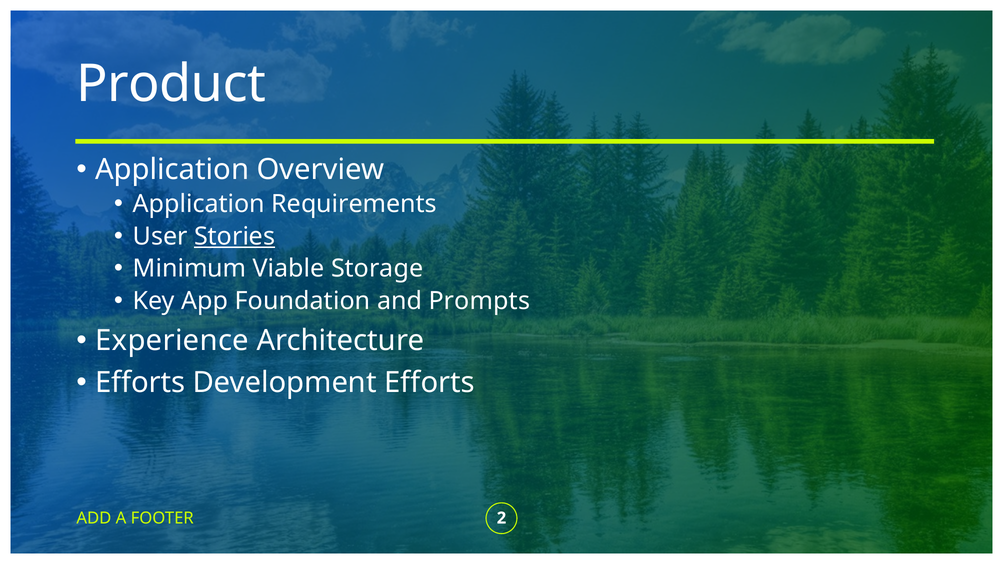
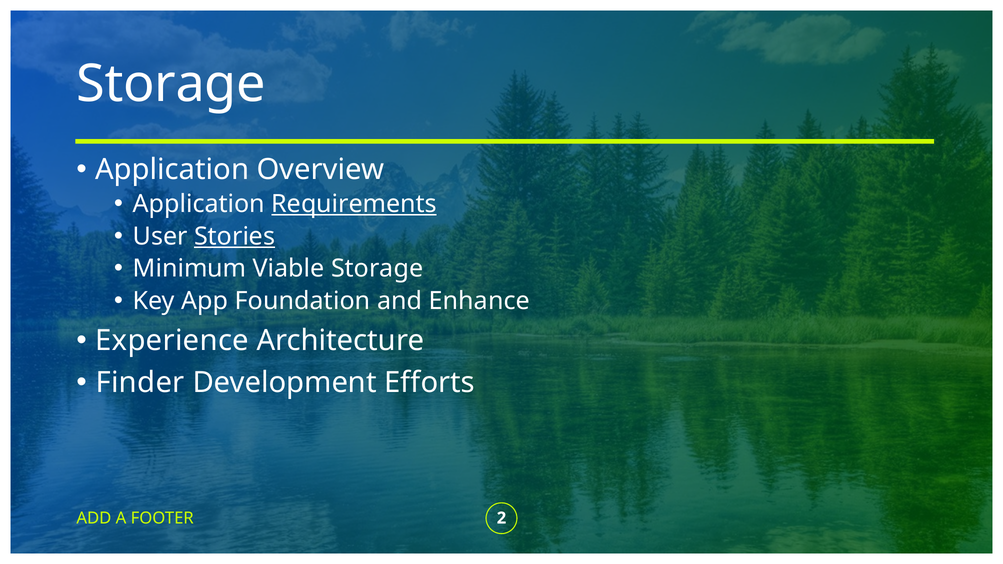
Product at (171, 84): Product -> Storage
Requirements underline: none -> present
Prompts: Prompts -> Enhance
Efforts at (140, 383): Efforts -> Finder
